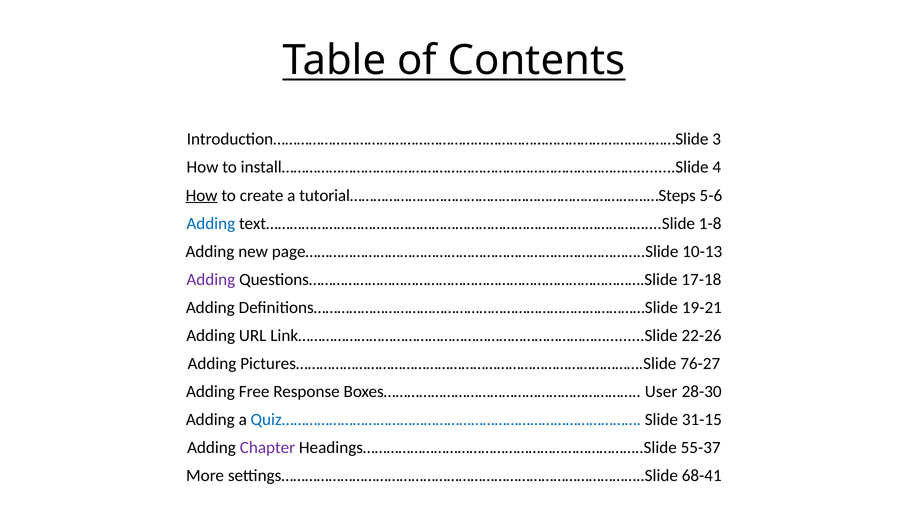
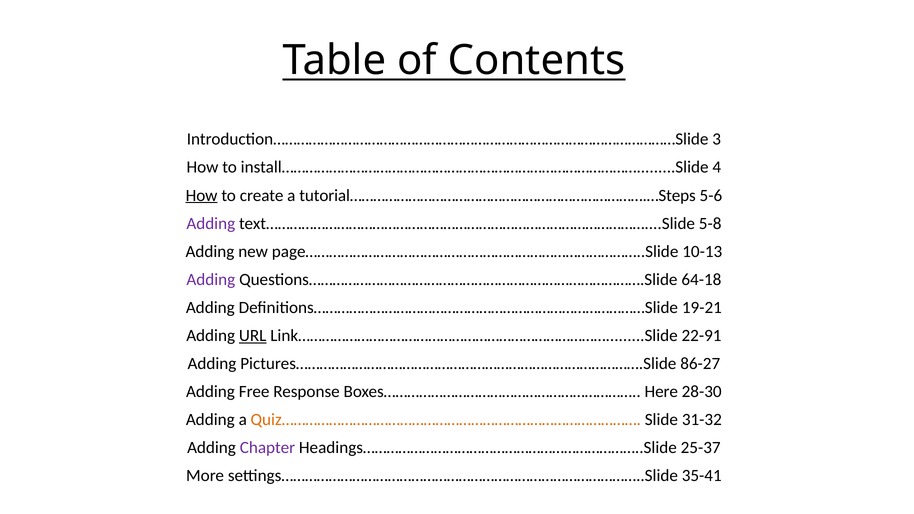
Adding at (211, 223) colour: blue -> purple
1-8: 1-8 -> 5-8
17-18: 17-18 -> 64-18
URL underline: none -> present
22-26: 22-26 -> 22-91
76-27: 76-27 -> 86-27
User: User -> Here
Quiz……………………………………………………………………………… colour: blue -> orange
31-15: 31-15 -> 31-32
55-37: 55-37 -> 25-37
68-41: 68-41 -> 35-41
